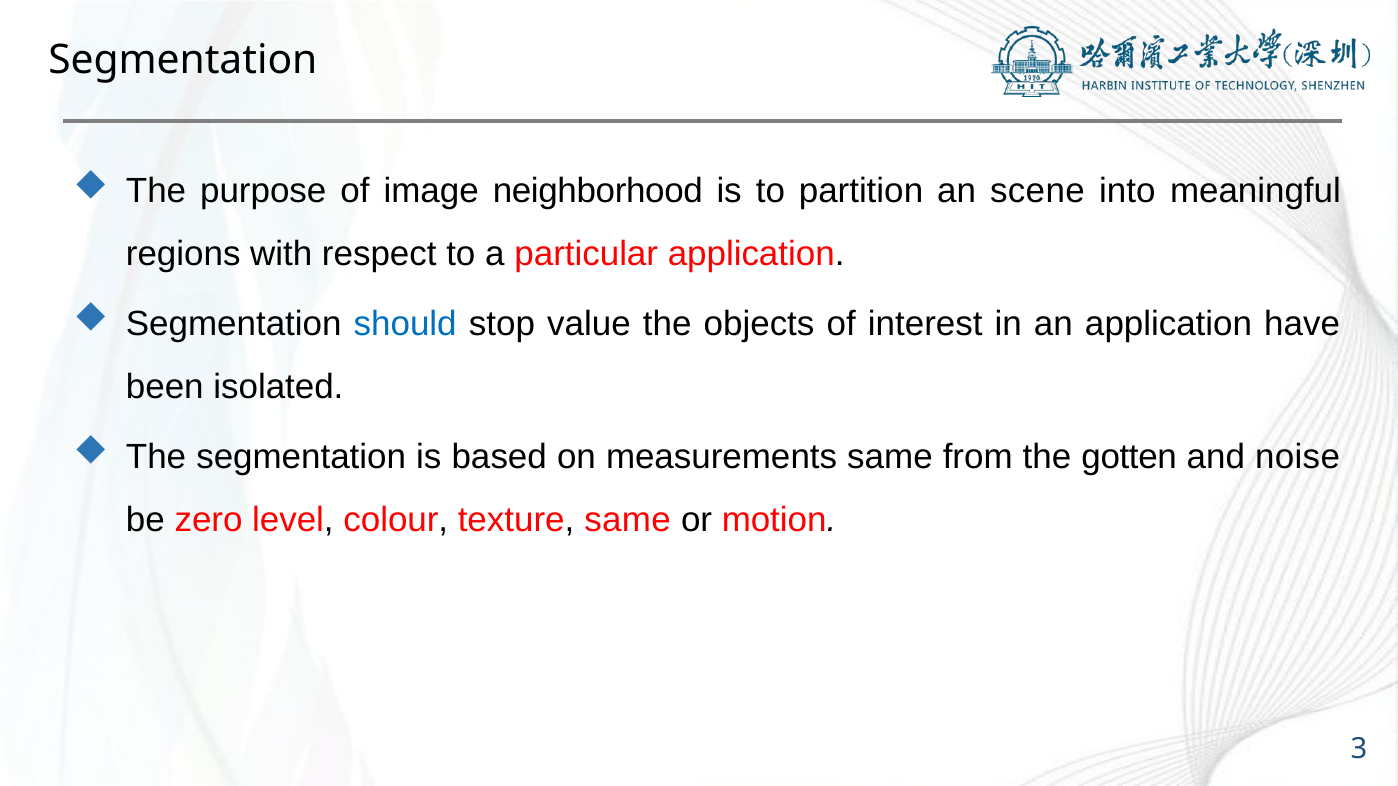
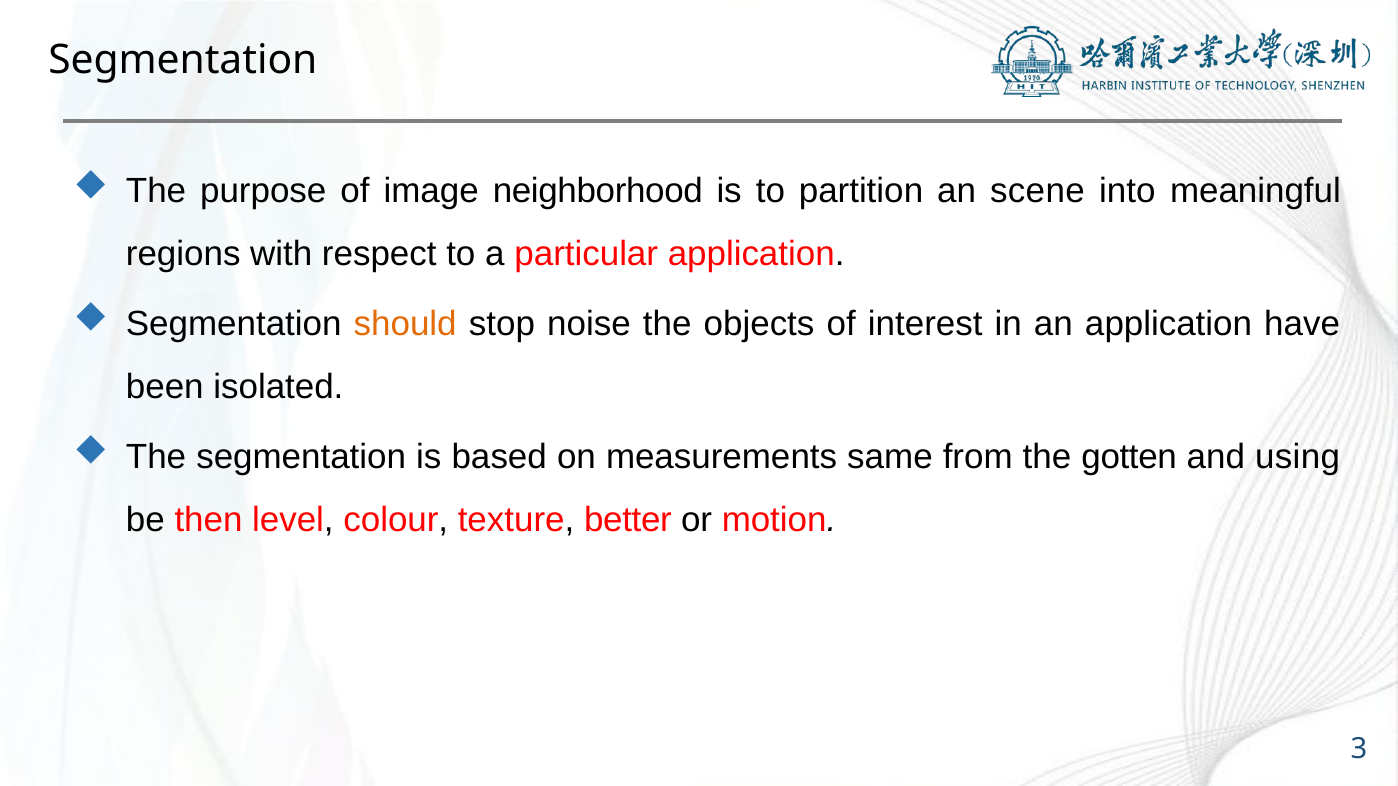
should colour: blue -> orange
value: value -> noise
noise: noise -> using
zero: zero -> then
texture same: same -> better
